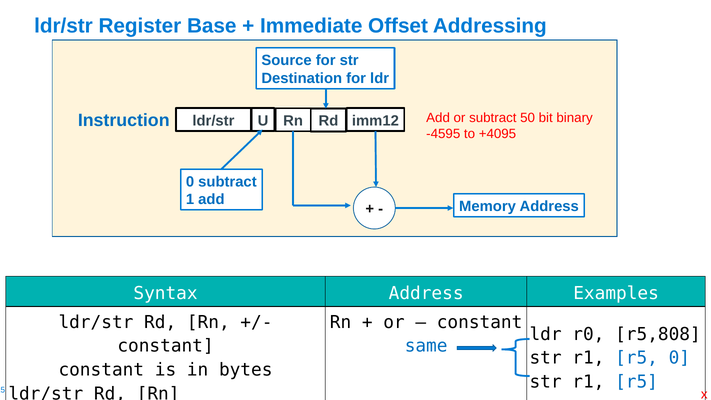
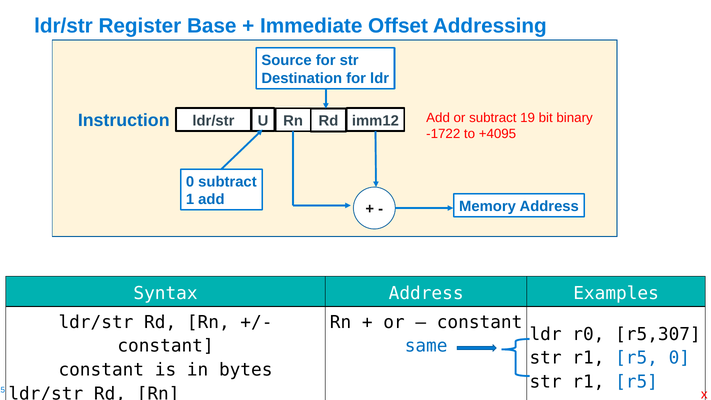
50: 50 -> 19
-4595: -4595 -> -1722
r5,808: r5,808 -> r5,307
